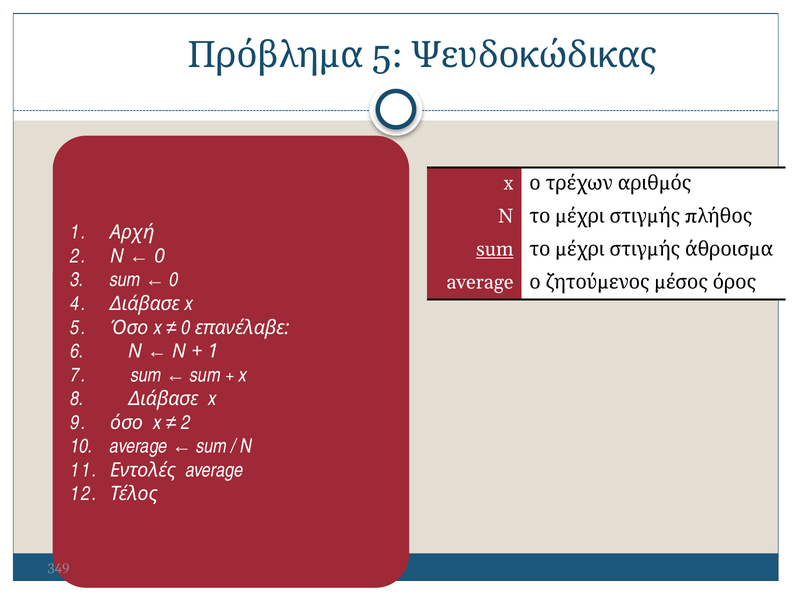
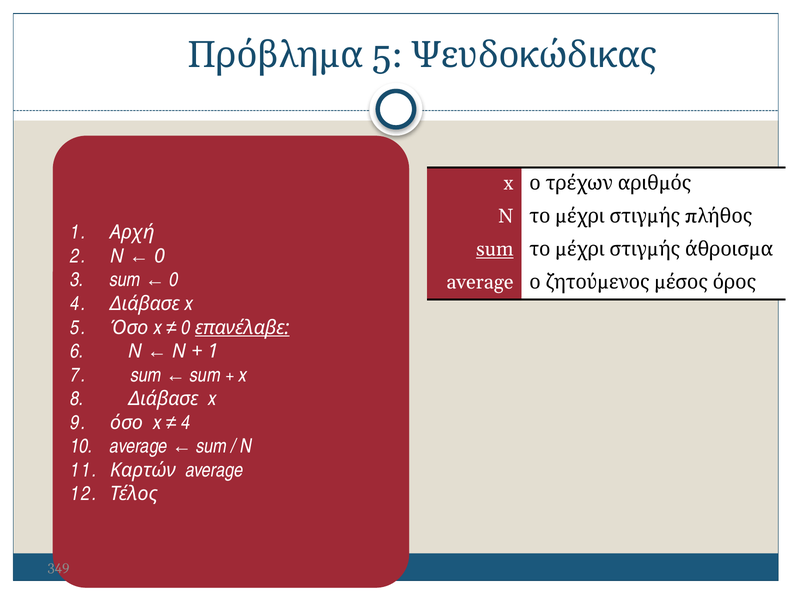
επανέλαβε underline: none -> present
2 at (186, 423): 2 -> 4
Εντολές: Εντολές -> Καρτών
